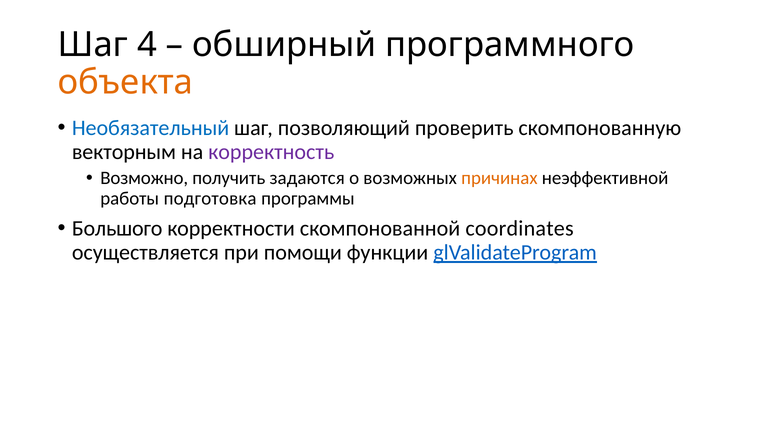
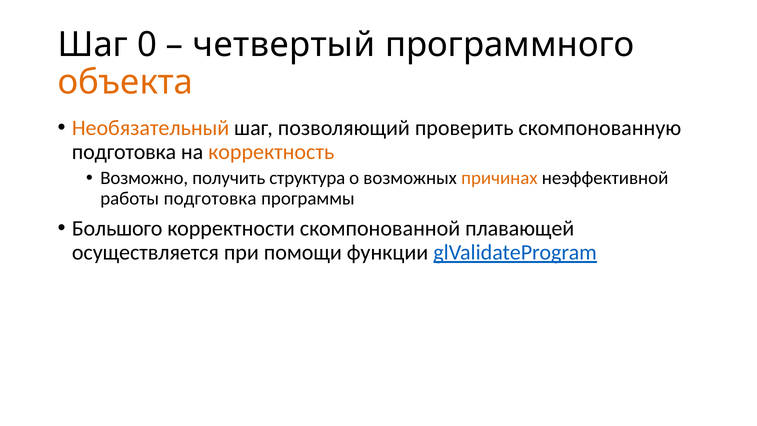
4: 4 -> 0
обширный: обширный -> четвертый
Необязательный colour: blue -> orange
векторным at (124, 152): векторным -> подготовка
корректность colour: purple -> orange
задаются: задаются -> структура
coordinates: coordinates -> плавающей
